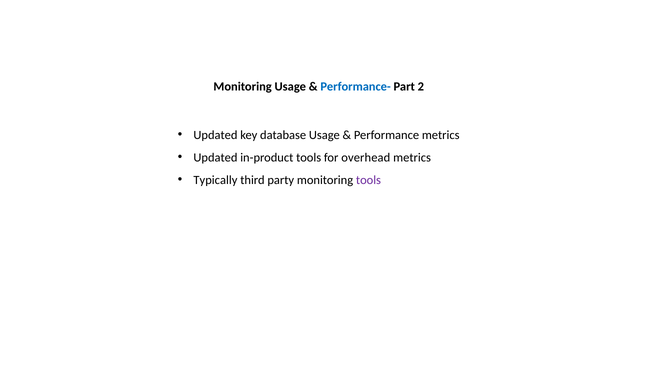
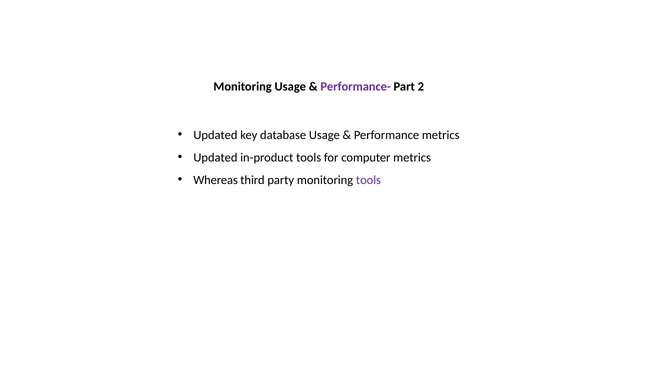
Performance- colour: blue -> purple
overhead: overhead -> computer
Typically: Typically -> Whereas
